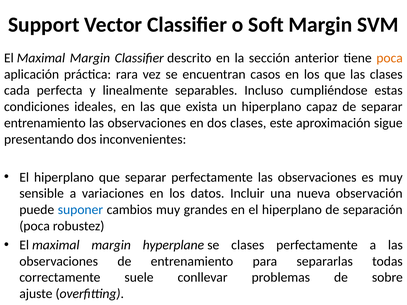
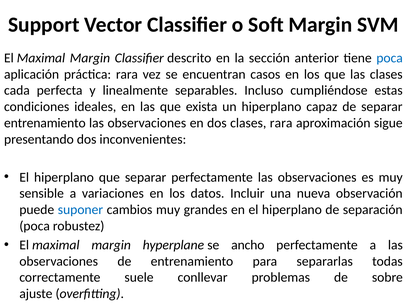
poca at (390, 58) colour: orange -> blue
clases este: este -> rara
se clases: clases -> ancho
